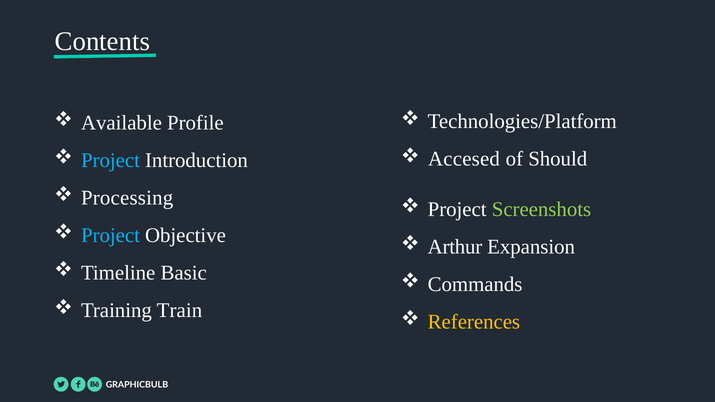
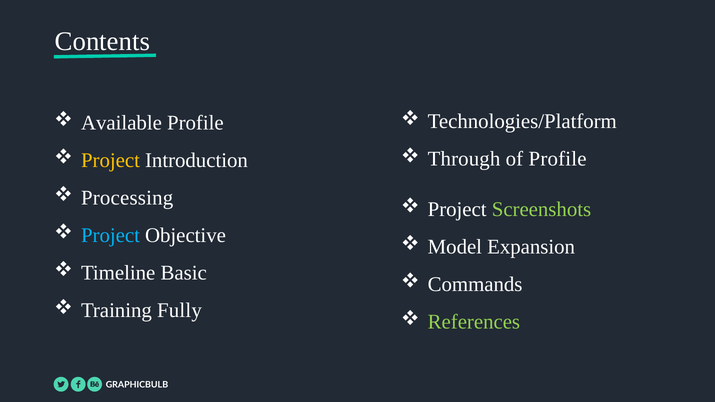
Accesed: Accesed -> Through
of Should: Should -> Profile
Project at (110, 160) colour: light blue -> yellow
Arthur: Arthur -> Model
Train: Train -> Fully
References colour: yellow -> light green
